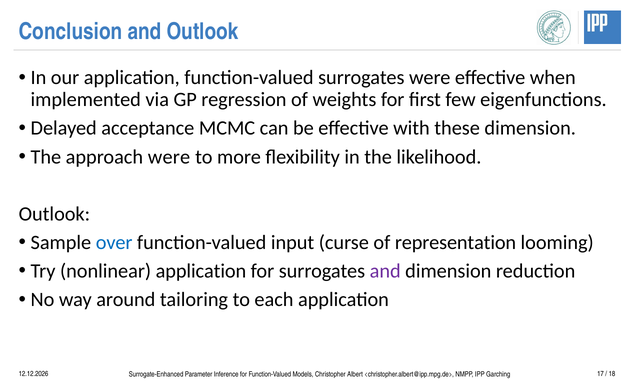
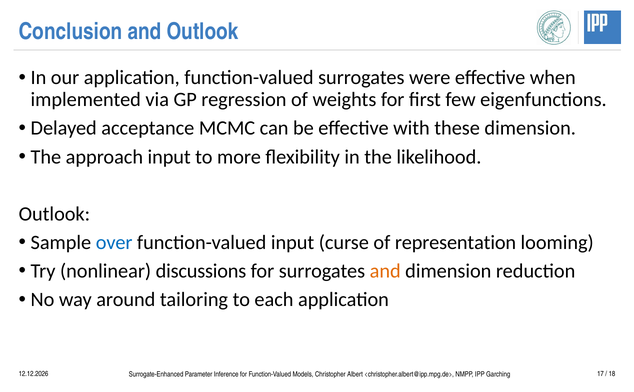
approach were: were -> input
nonlinear application: application -> discussions
and at (385, 271) colour: purple -> orange
